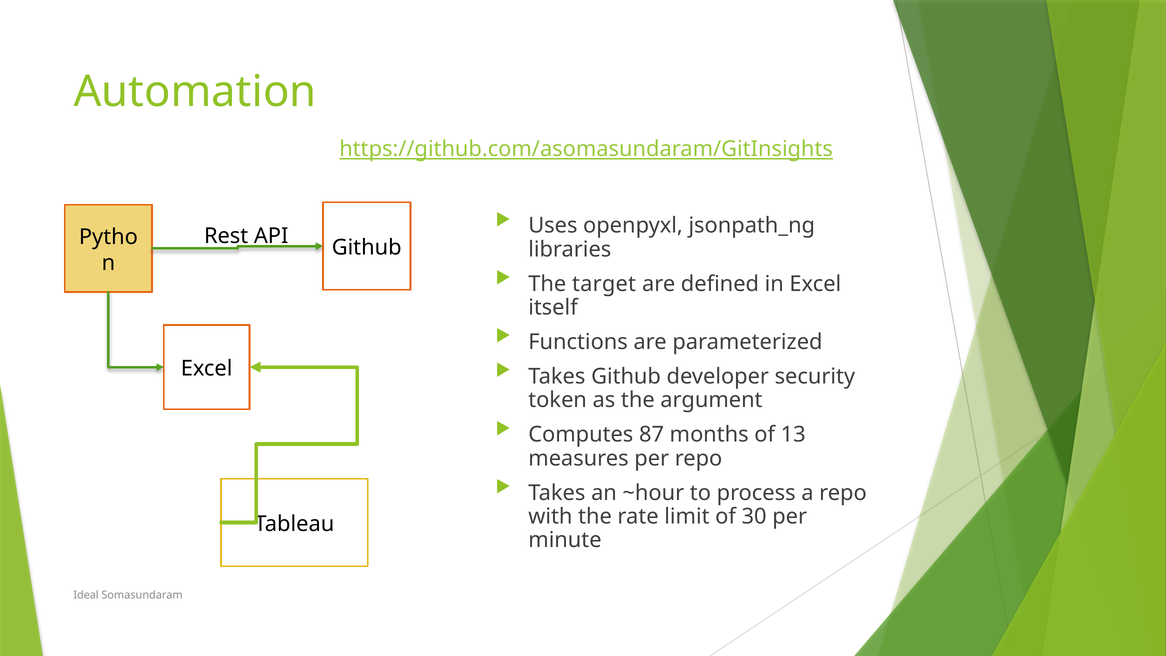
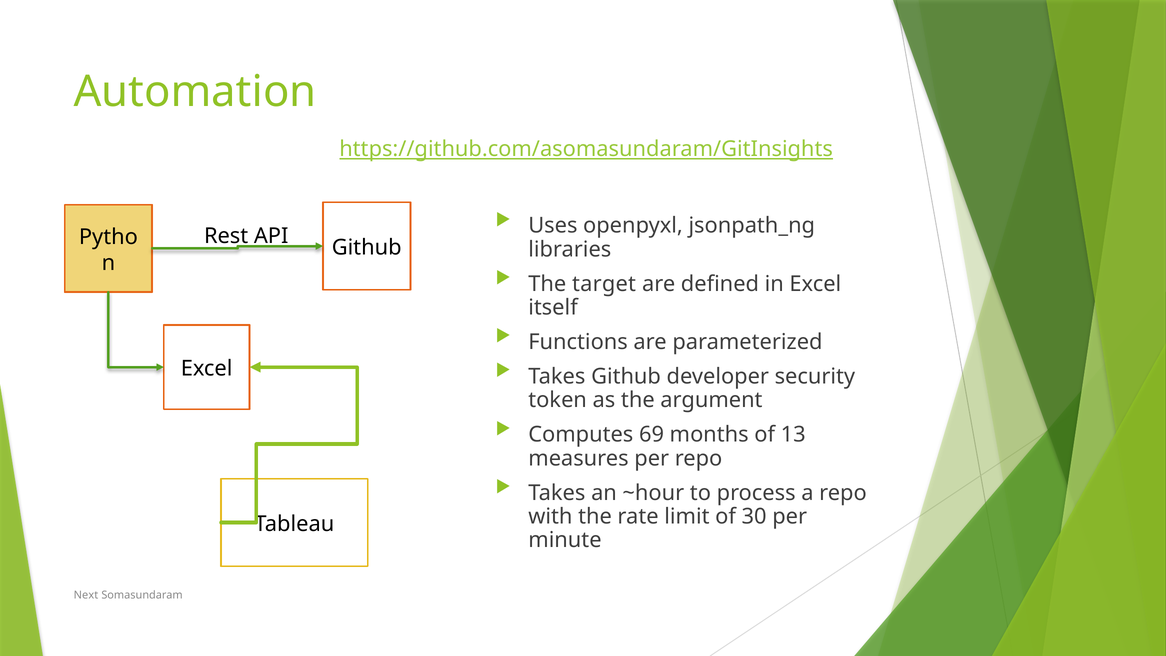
87: 87 -> 69
Ideal: Ideal -> Next
